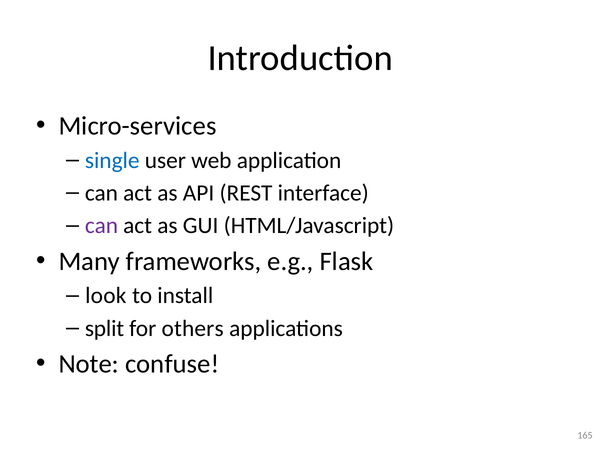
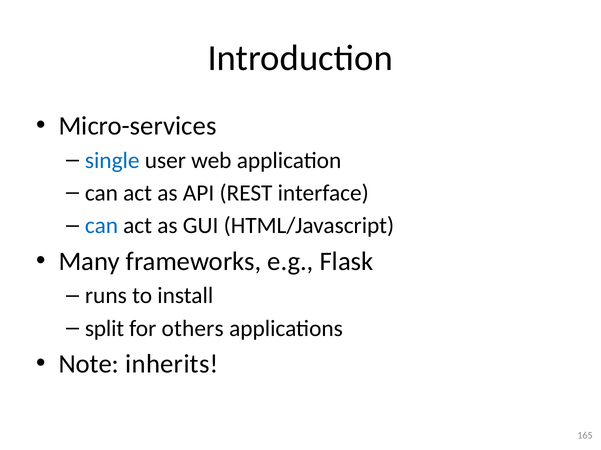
can at (101, 226) colour: purple -> blue
look: look -> runs
confuse: confuse -> inherits
